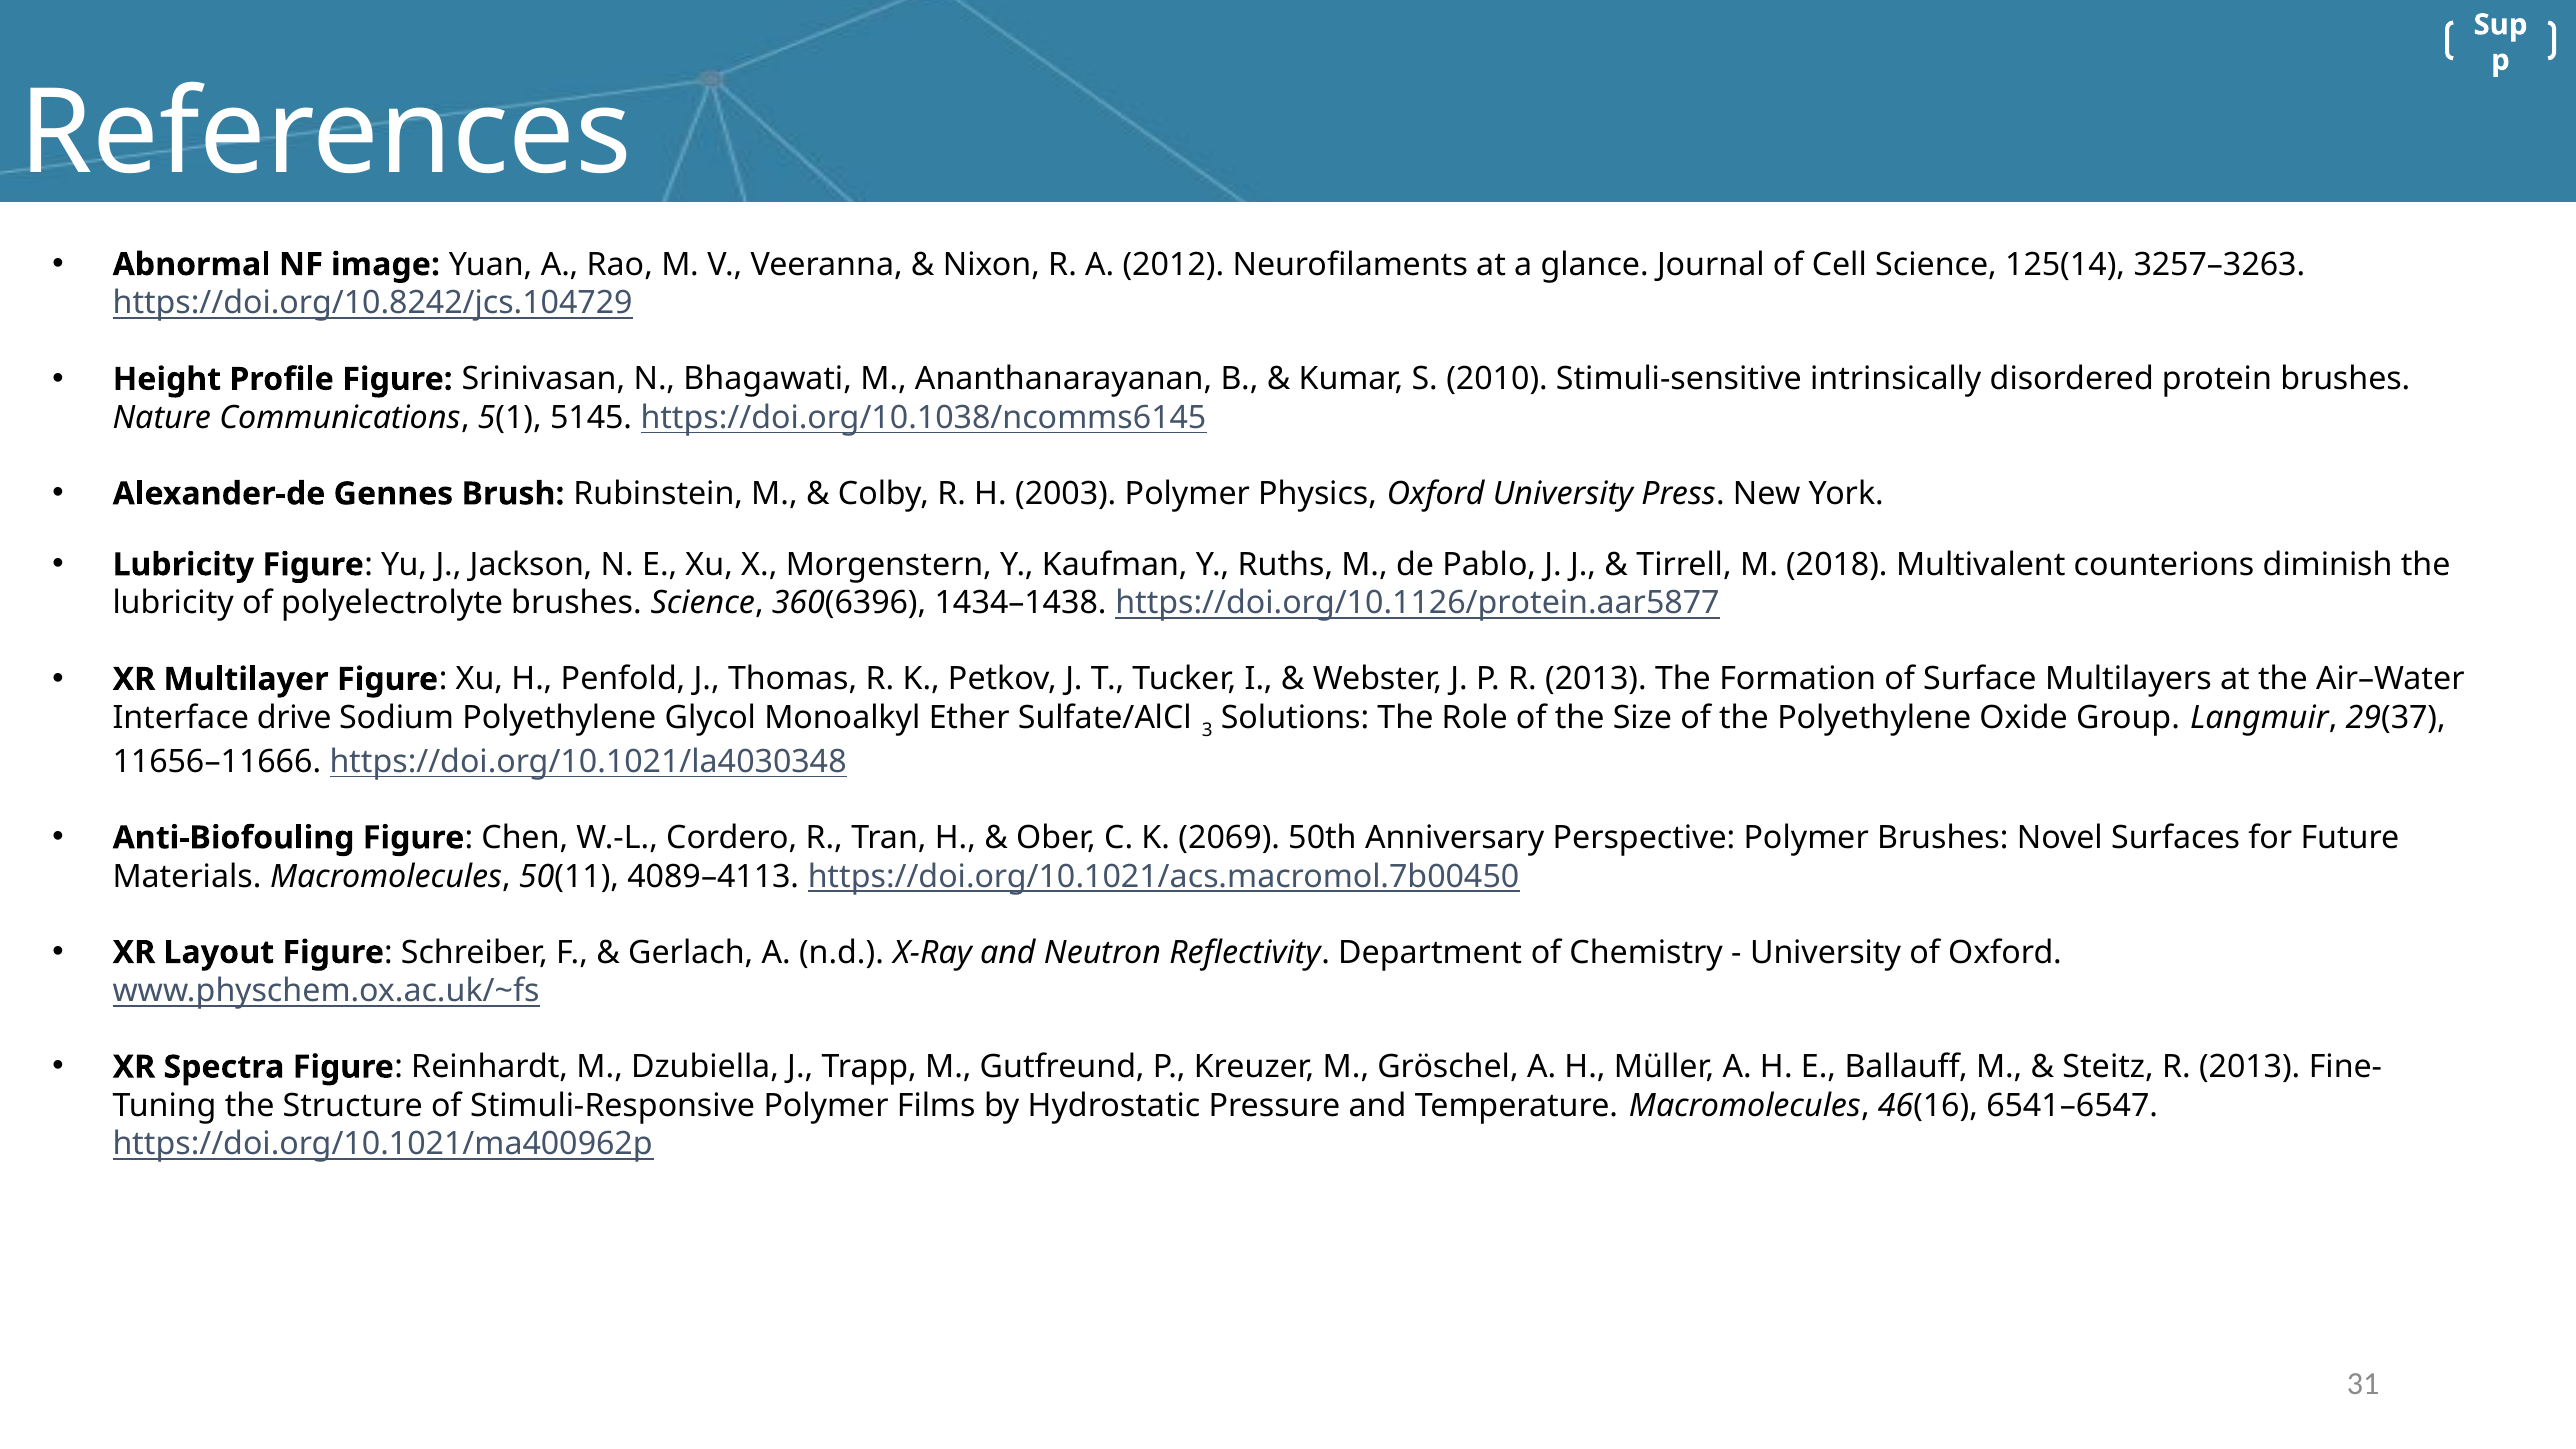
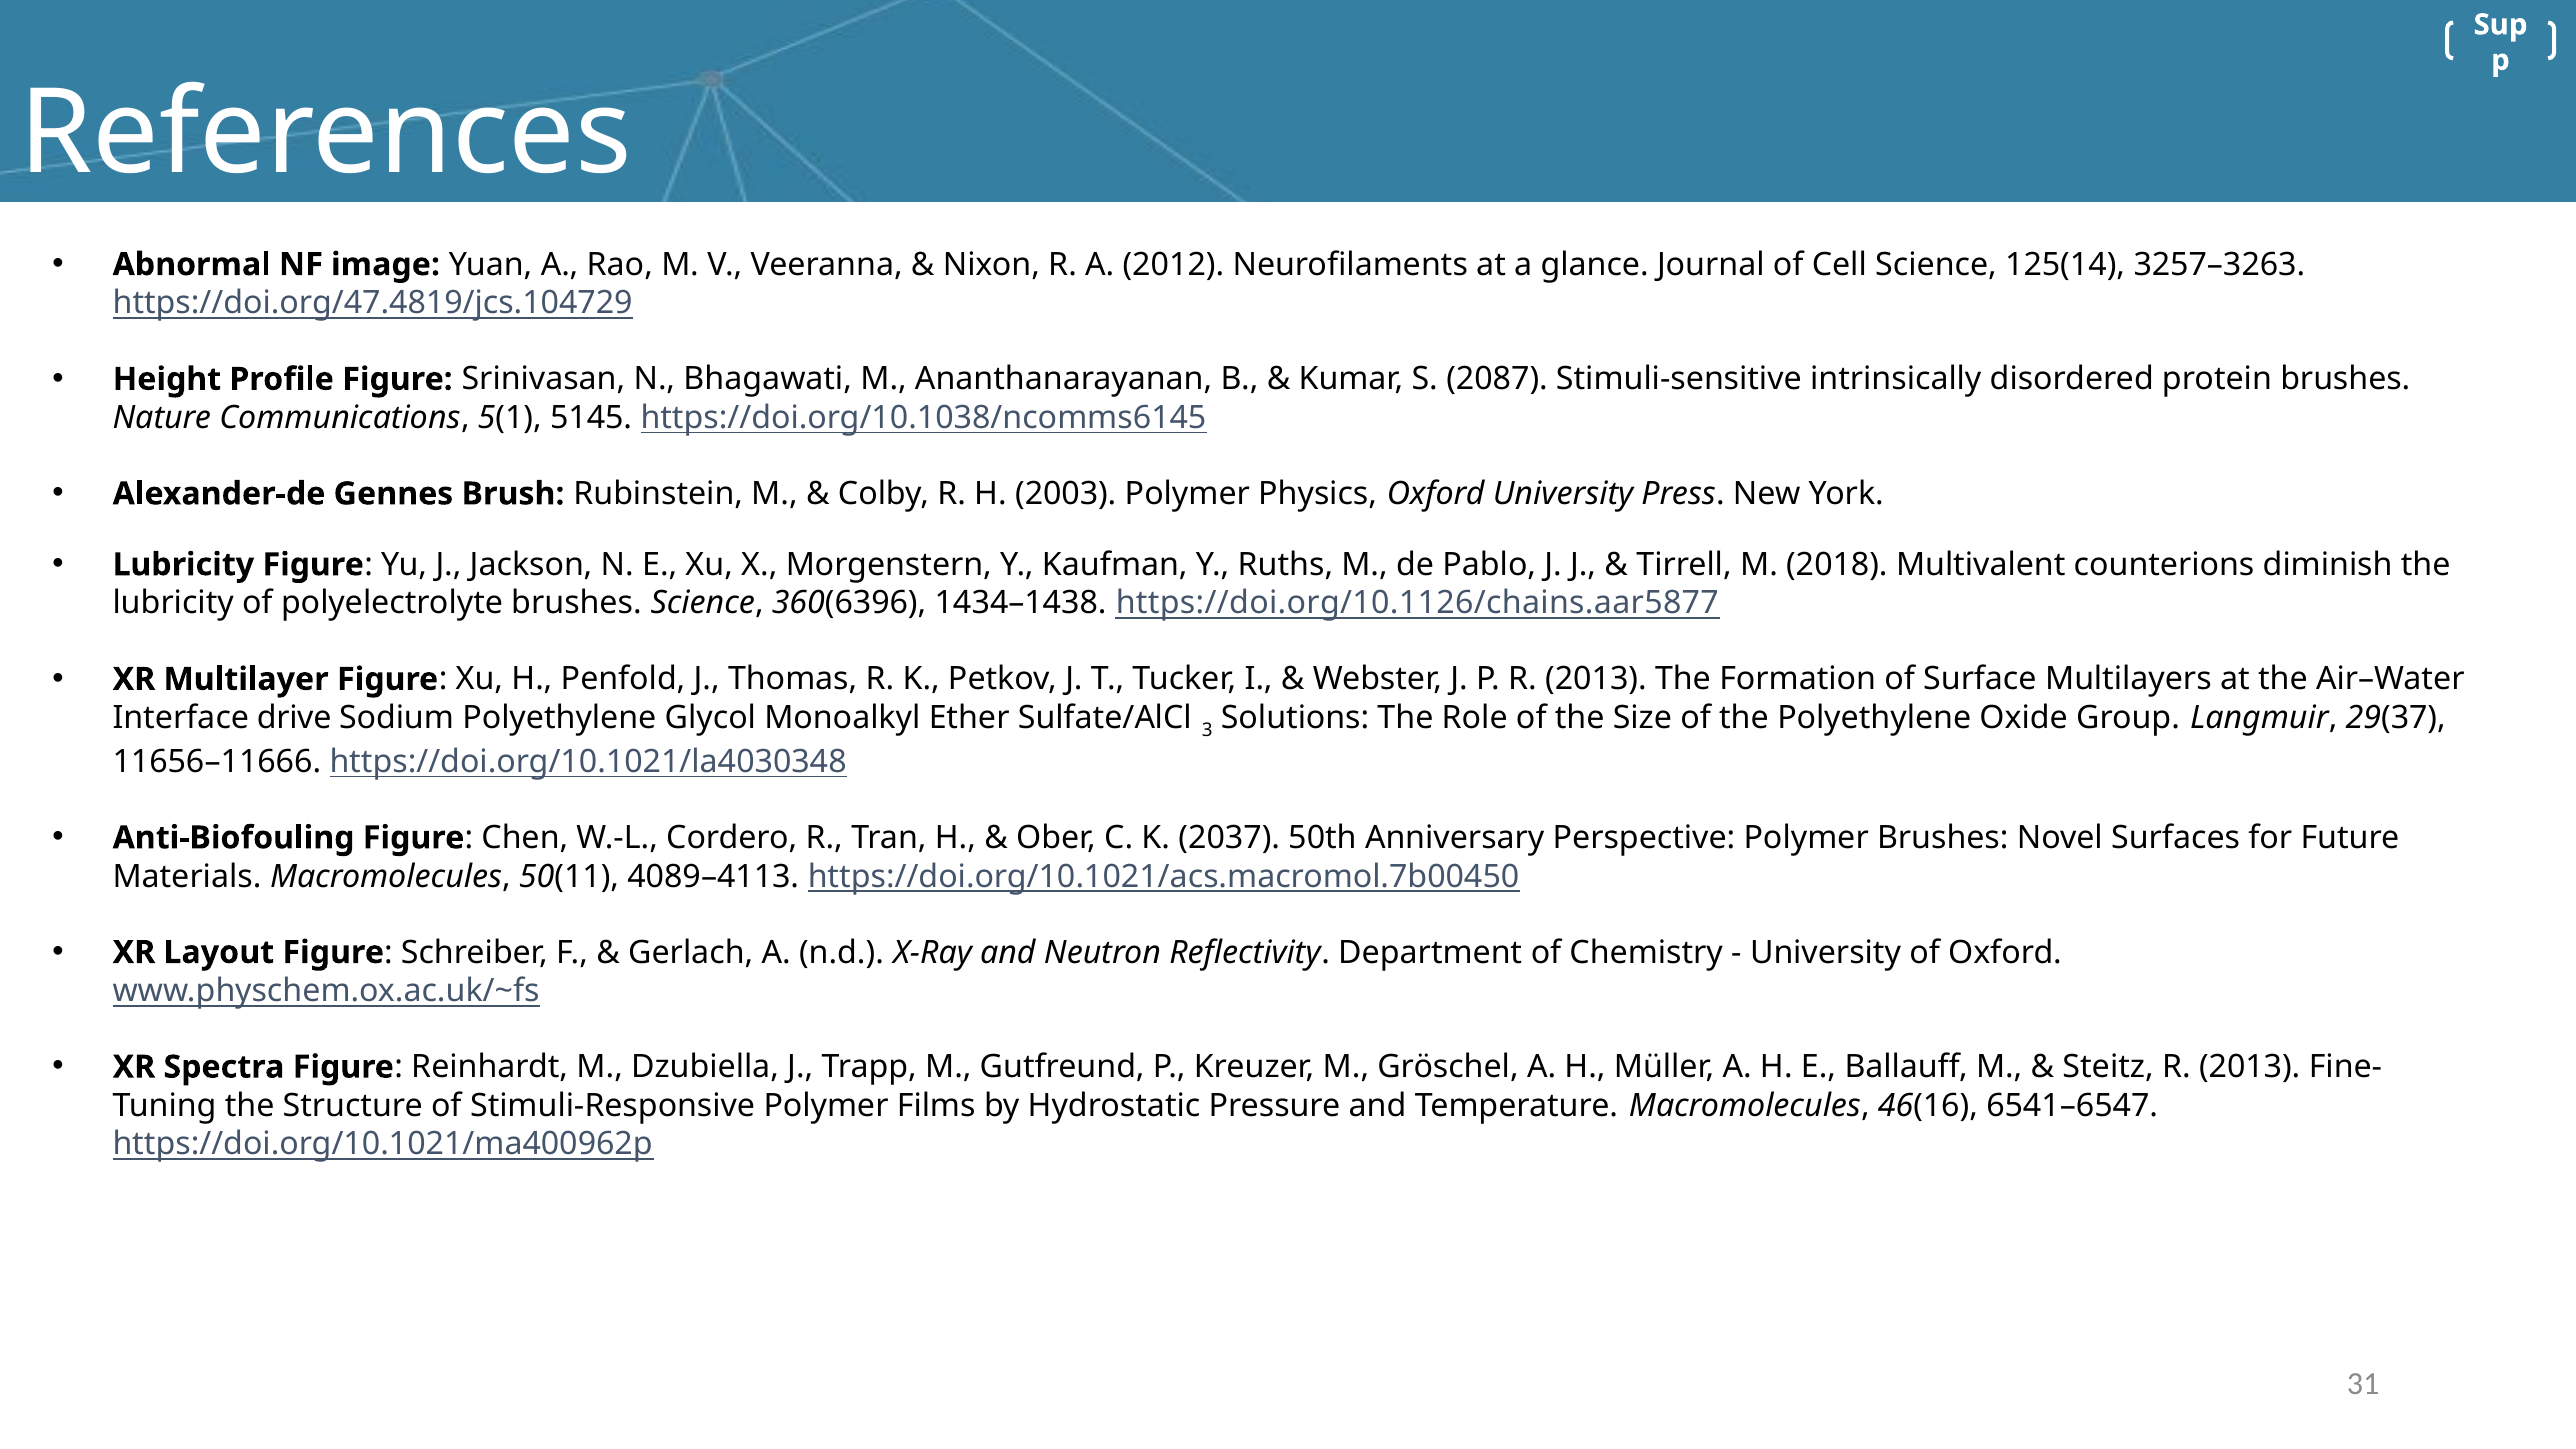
https://doi.org/10.8242/jcs.104729: https://doi.org/10.8242/jcs.104729 -> https://doi.org/47.4819/jcs.104729
2010: 2010 -> 2087
https://doi.org/10.1126/protein.aar5877: https://doi.org/10.1126/protein.aar5877 -> https://doi.org/10.1126/chains.aar5877
2069: 2069 -> 2037
